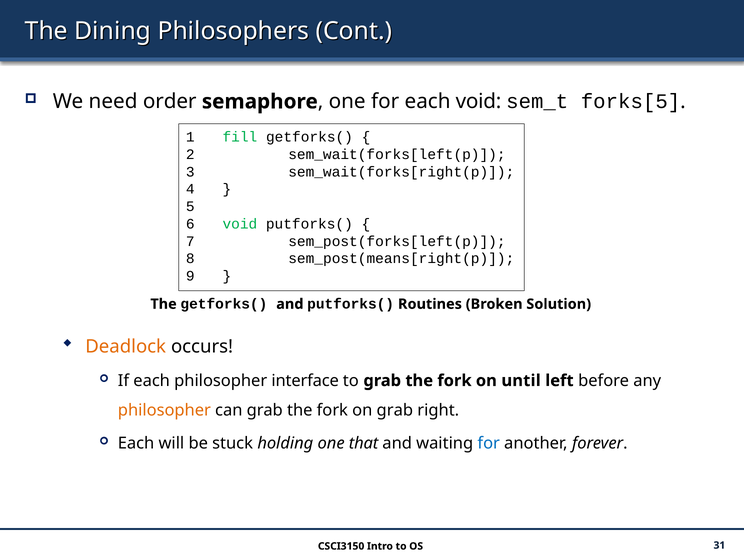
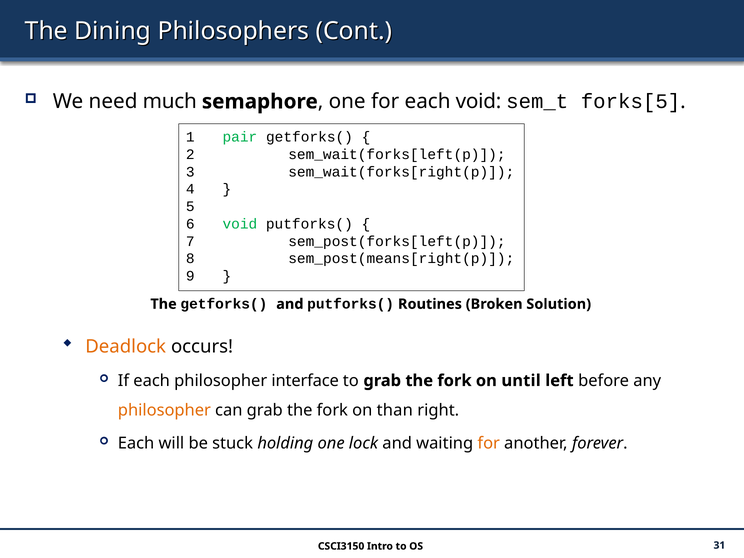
order: order -> much
fill: fill -> pair
on grab: grab -> than
that: that -> lock
for at (489, 443) colour: blue -> orange
